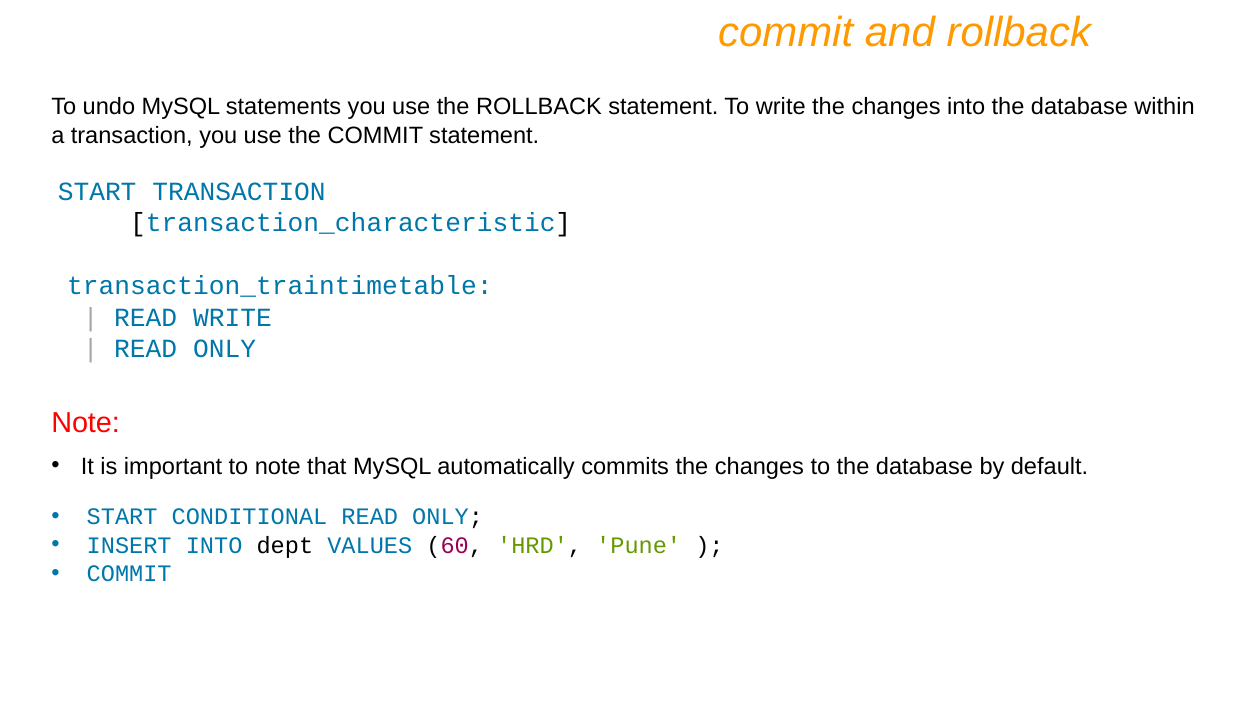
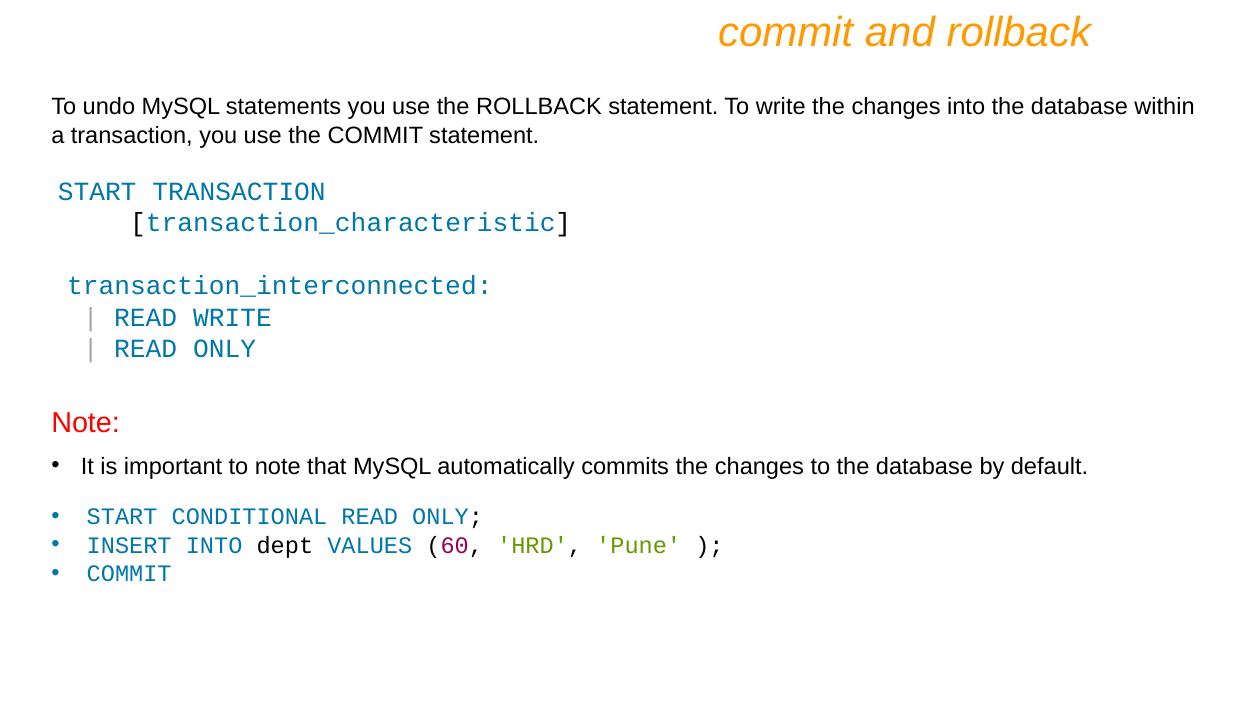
transaction_traintimetable: transaction_traintimetable -> transaction_interconnected
